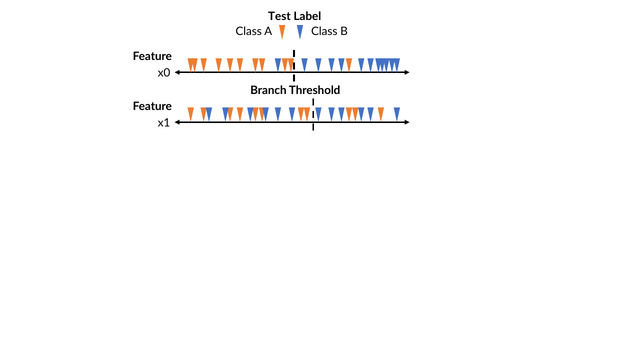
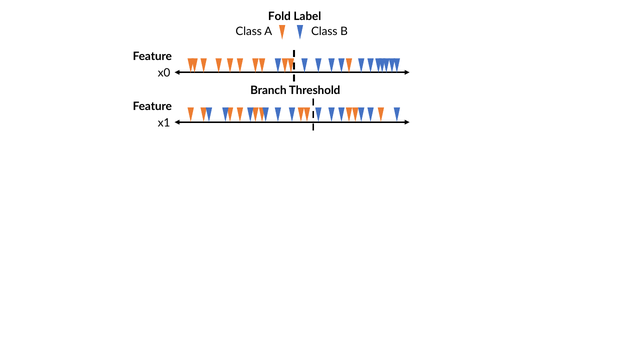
Test: Test -> Fold
